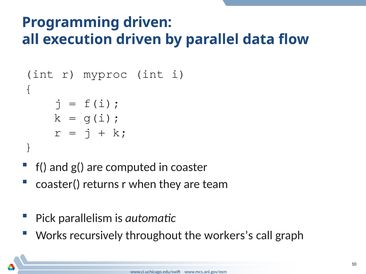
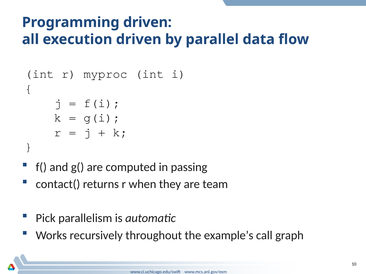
coaster: coaster -> passing
coaster(: coaster( -> contact(
workers’s: workers’s -> example’s
